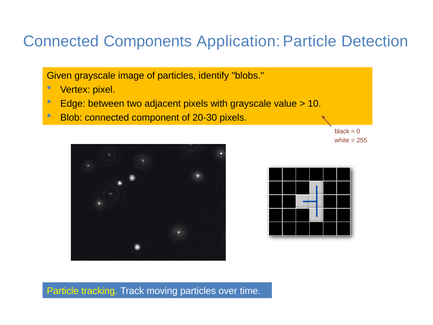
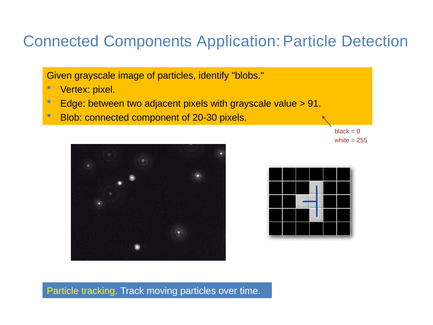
10: 10 -> 91
